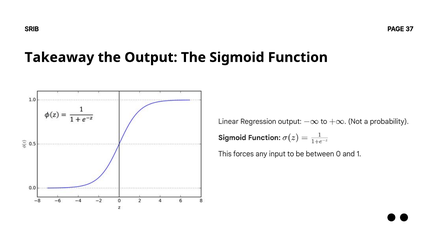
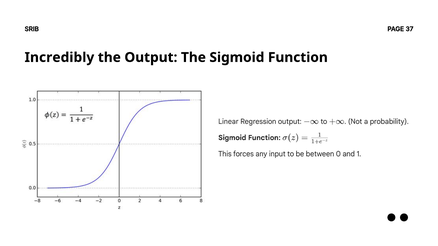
Takeaway: Takeaway -> Incredibly
